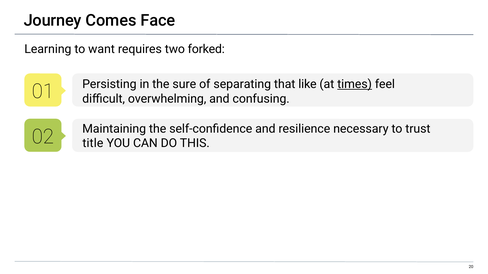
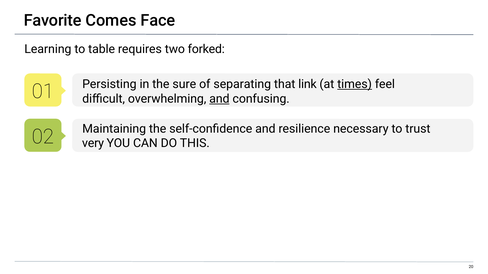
Journey: Journey -> Favorite
want: want -> table
like: like -> link
and at (219, 99) underline: none -> present
title: title -> very
